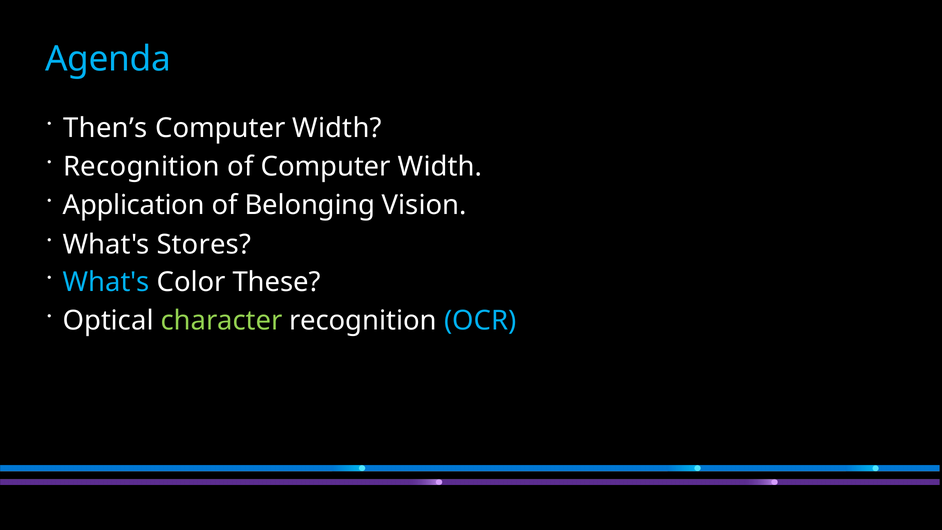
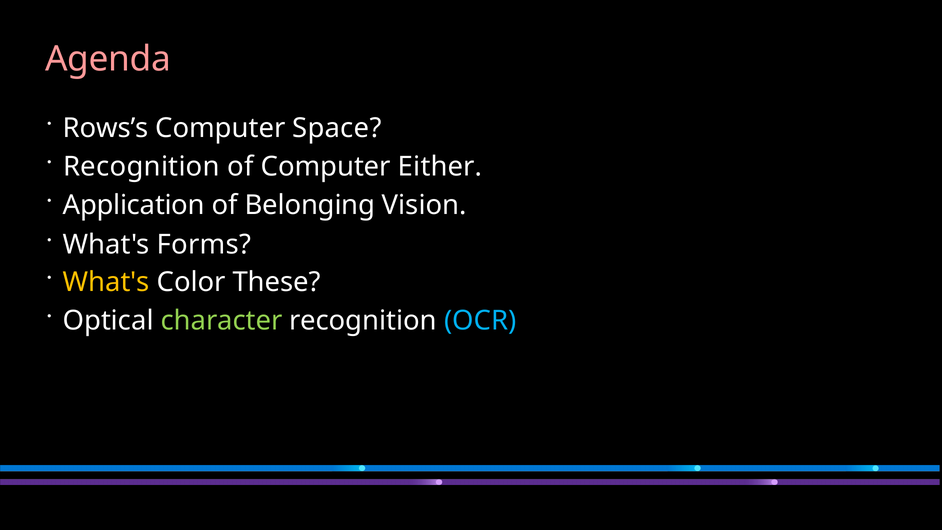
Agenda colour: light blue -> pink
Then’s: Then’s -> Rows’s
Width at (337, 128): Width -> Space
of Computer Width: Width -> Either
Stores: Stores -> Forms
What's at (106, 282) colour: light blue -> yellow
